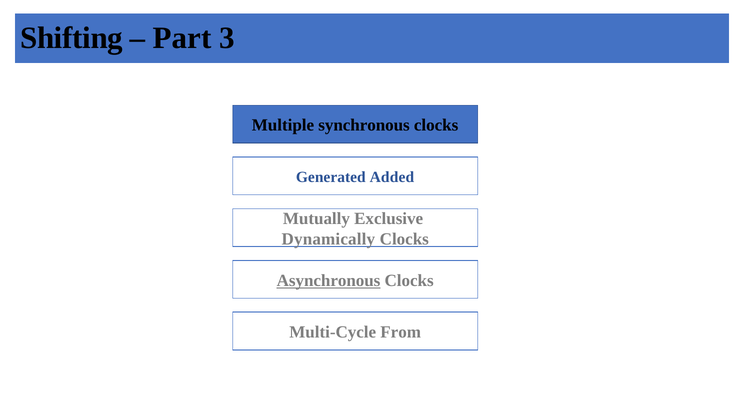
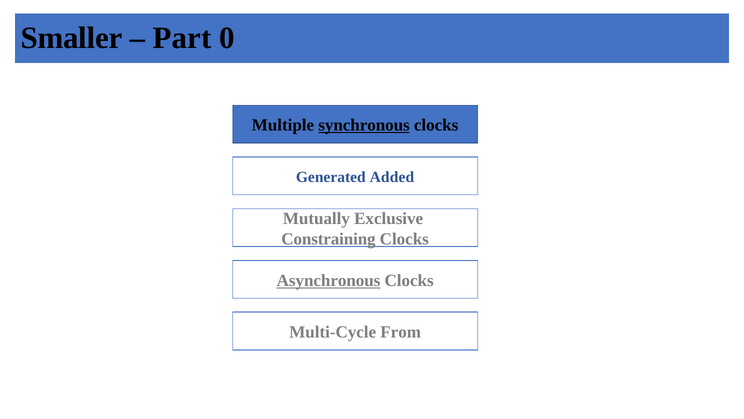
Shifting: Shifting -> Smaller
3: 3 -> 0
synchronous underline: none -> present
Dynamically: Dynamically -> Constraining
